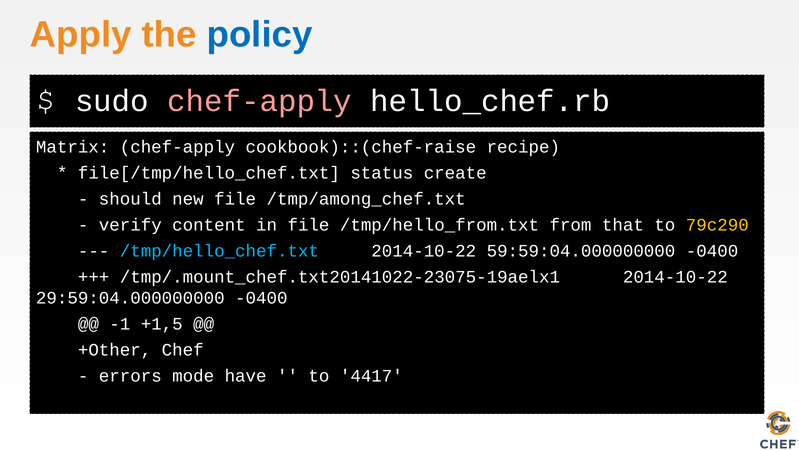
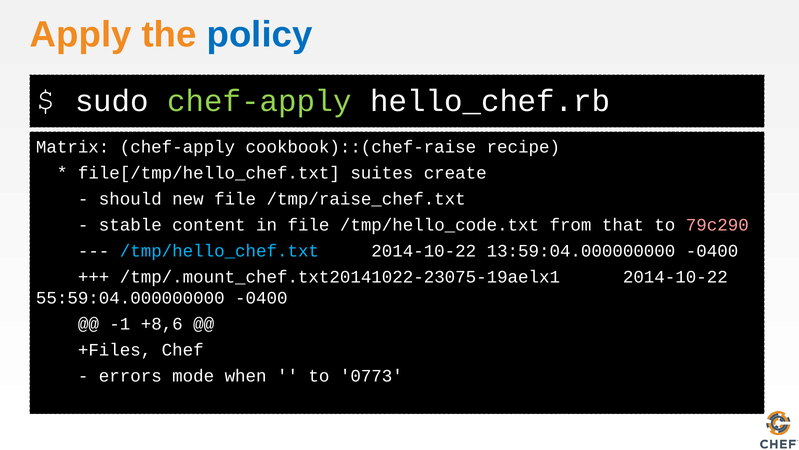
chef-apply at (260, 101) colour: pink -> light green
status: status -> suites
/tmp/among_chef.txt: /tmp/among_chef.txt -> /tmp/raise_chef.txt
verify: verify -> stable
/tmp/hello_from.txt: /tmp/hello_from.txt -> /tmp/hello_code.txt
79c290 colour: yellow -> pink
59:59:04.000000000: 59:59:04.000000000 -> 13:59:04.000000000
29:59:04.000000000: 29:59:04.000000000 -> 55:59:04.000000000
+1,5: +1,5 -> +8,6
+Other: +Other -> +Files
have: have -> when
4417: 4417 -> 0773
